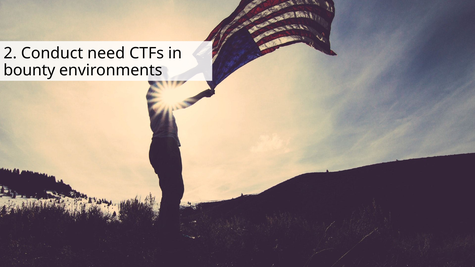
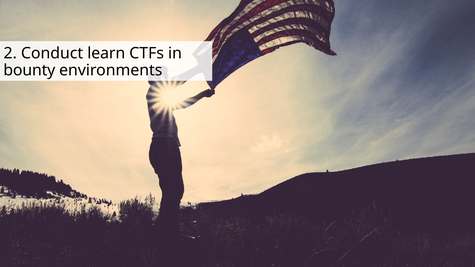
need: need -> learn
